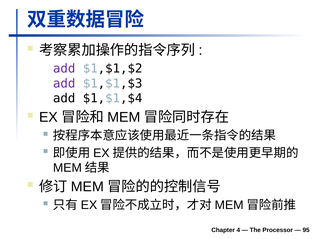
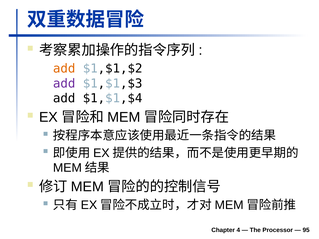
add at (64, 69) colour: purple -> orange
